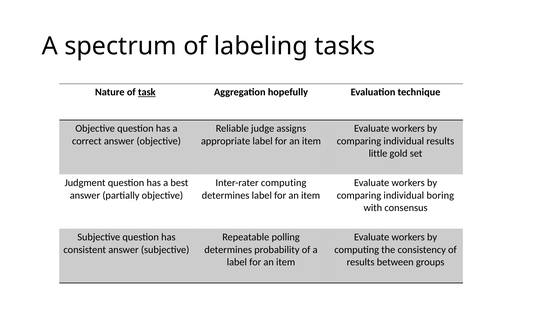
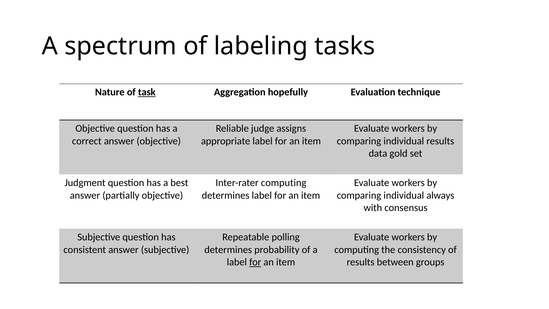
little: little -> data
boring: boring -> always
for at (255, 262) underline: none -> present
